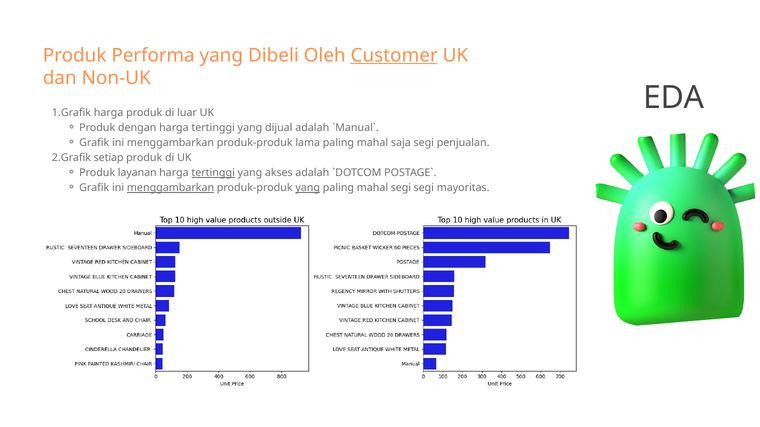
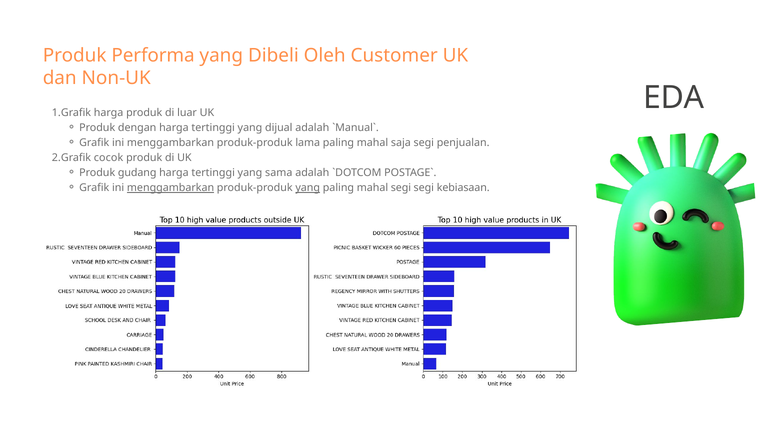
Customer underline: present -> none
setiap: setiap -> cocok
layanan: layanan -> gudang
tertinggi at (213, 173) underline: present -> none
akses: akses -> sama
mayoritas: mayoritas -> kebiasaan
